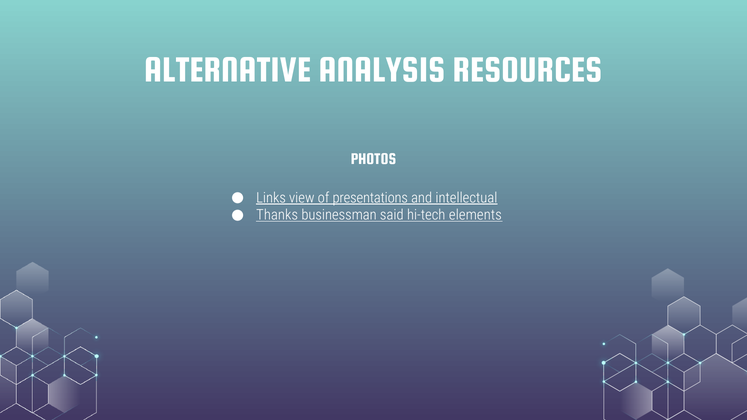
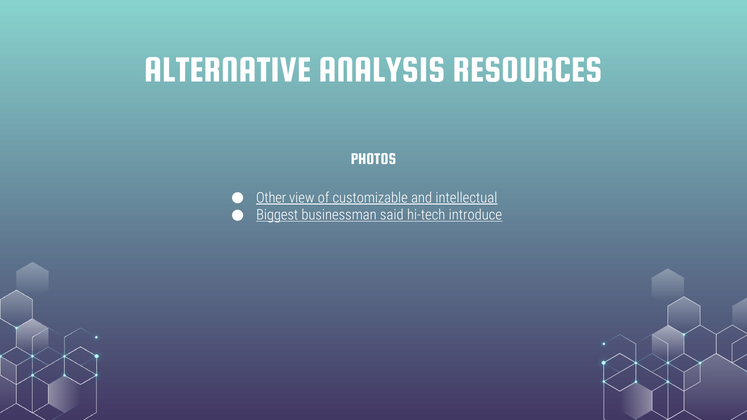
Links: Links -> Other
presentations: presentations -> customizable
Thanks: Thanks -> Biggest
elements: elements -> introduce
